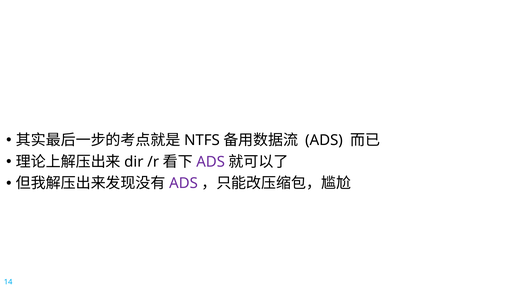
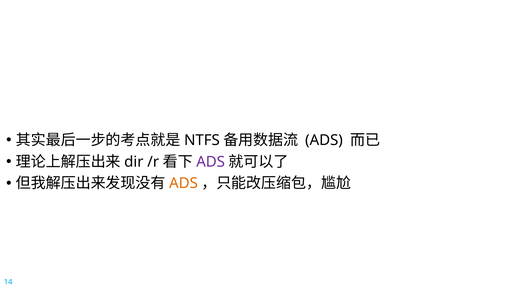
ADS at (183, 183) colour: purple -> orange
